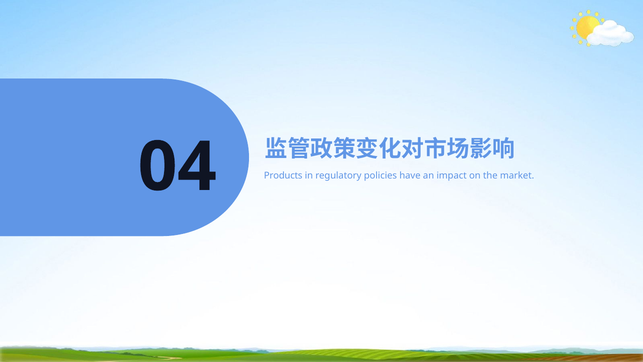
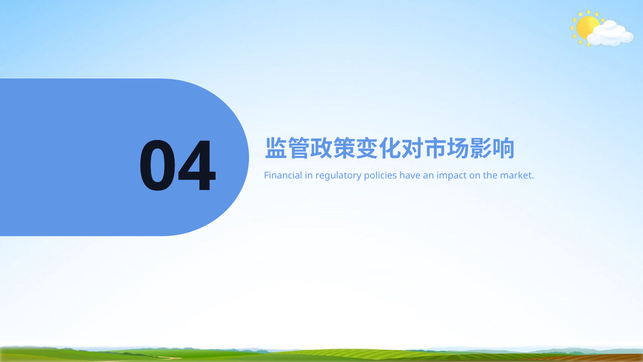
Products: Products -> Financial
